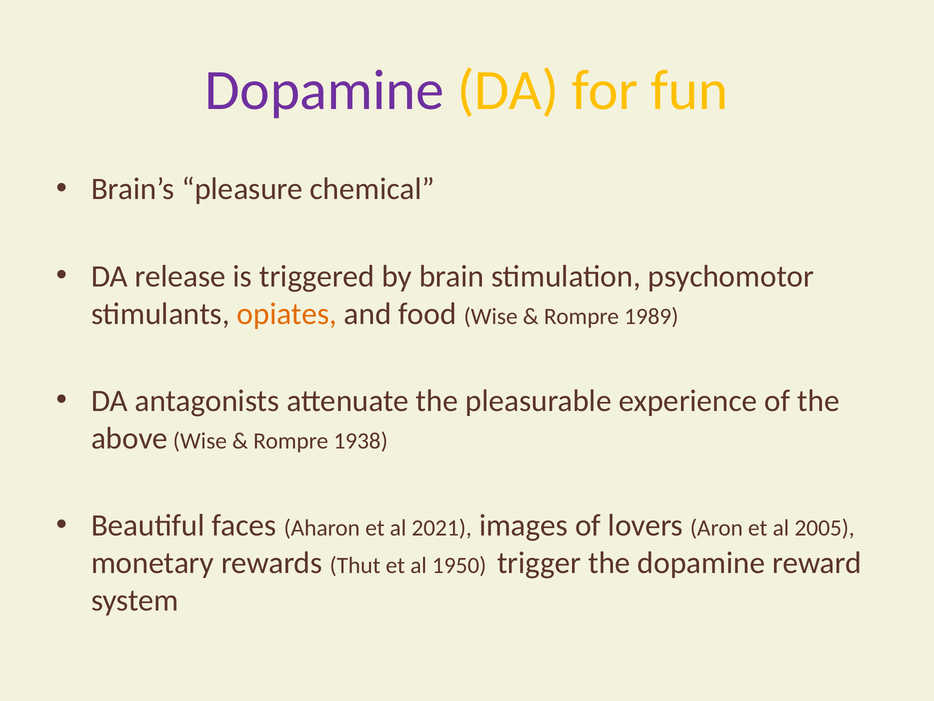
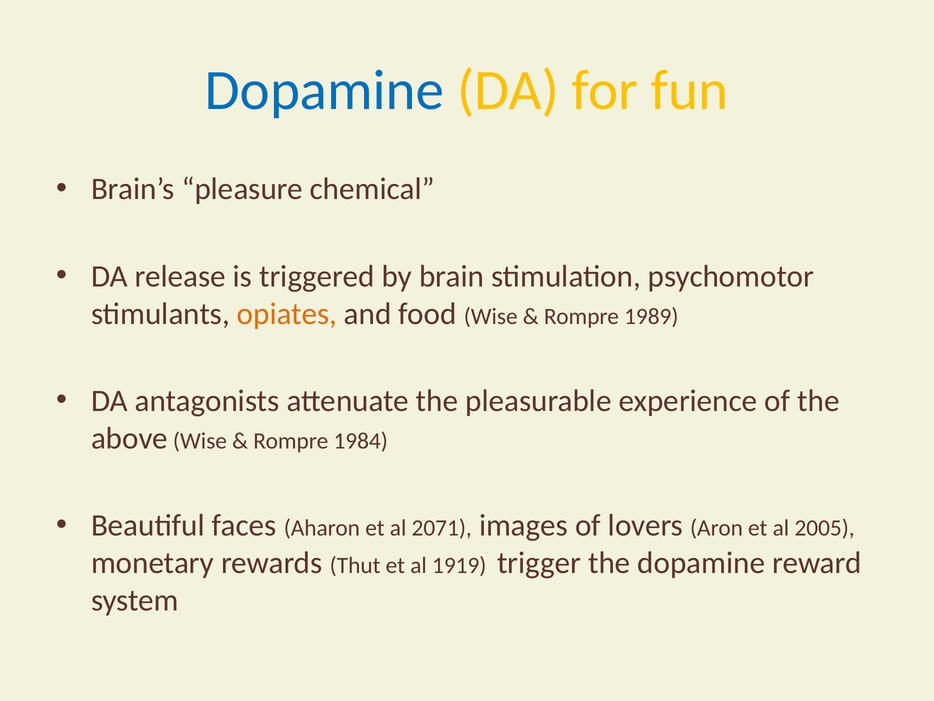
Dopamine at (325, 90) colour: purple -> blue
1938: 1938 -> 1984
2021: 2021 -> 2071
1950: 1950 -> 1919
